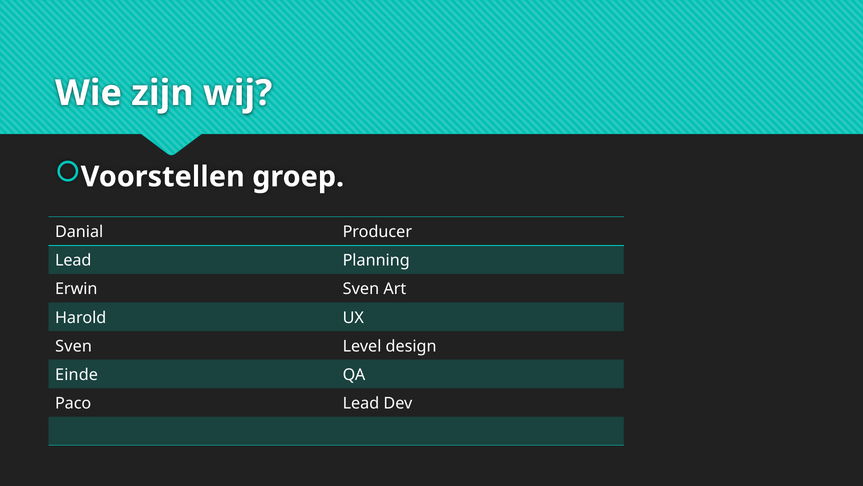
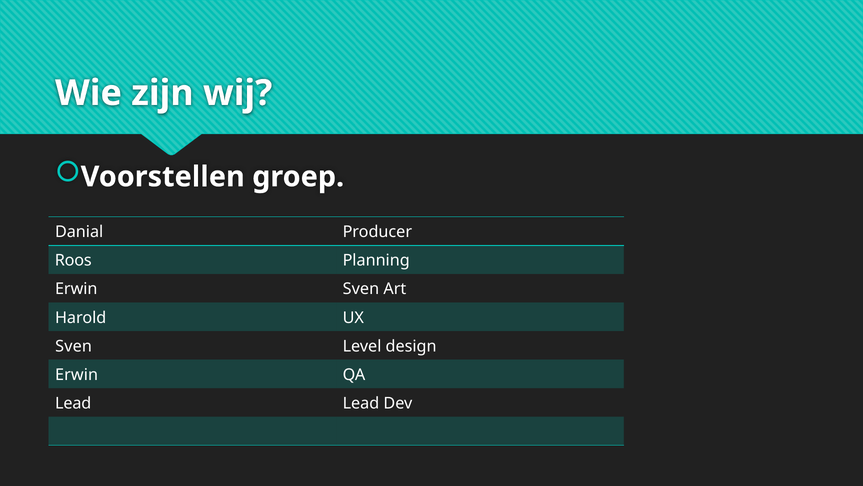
Lead at (73, 260): Lead -> Roos
Einde at (77, 374): Einde -> Erwin
Paco at (73, 403): Paco -> Lead
